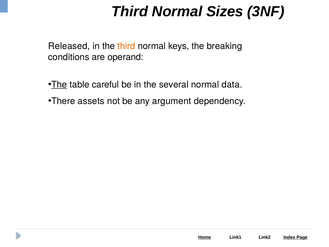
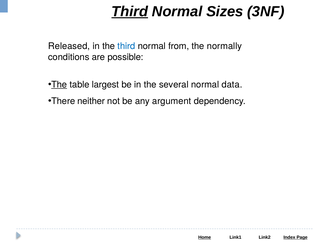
Third at (130, 11) underline: none -> present
third at (126, 46) colour: orange -> blue
keys: keys -> from
breaking: breaking -> normally
operand: operand -> possible
careful: careful -> largest
assets: assets -> neither
